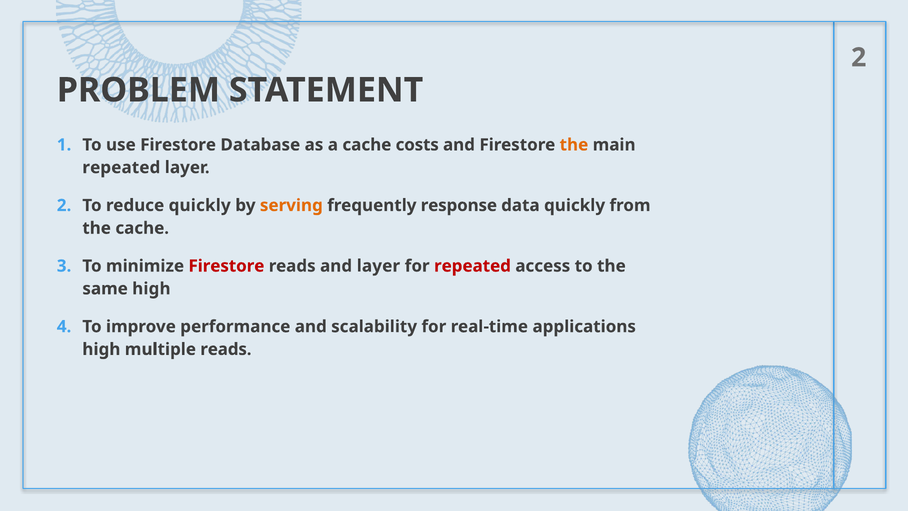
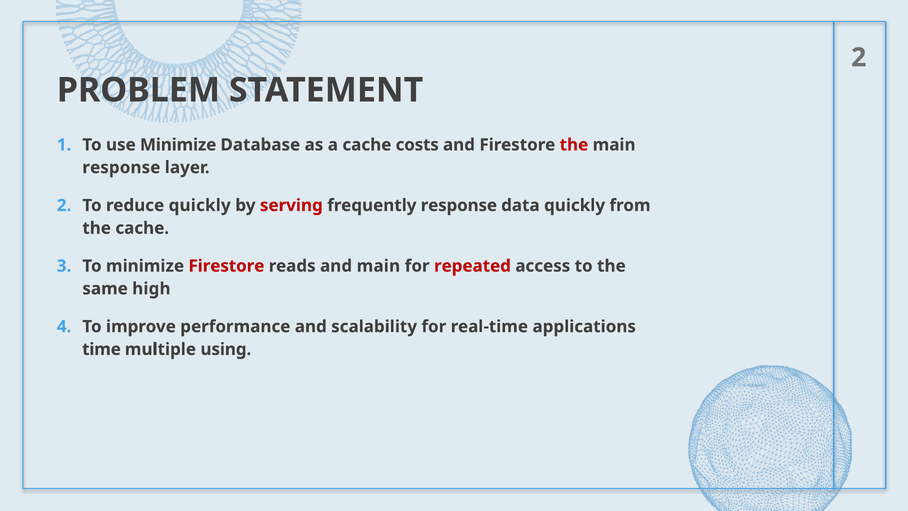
use Firestore: Firestore -> Minimize
the at (574, 145) colour: orange -> red
repeated at (121, 167): repeated -> response
serving colour: orange -> red
and layer: layer -> main
high at (101, 349): high -> time
multiple reads: reads -> using
